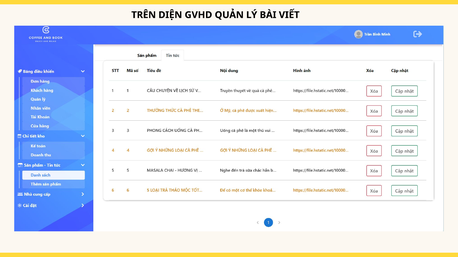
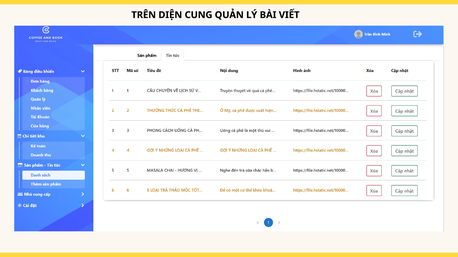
GVHD: GVHD -> CUNG
